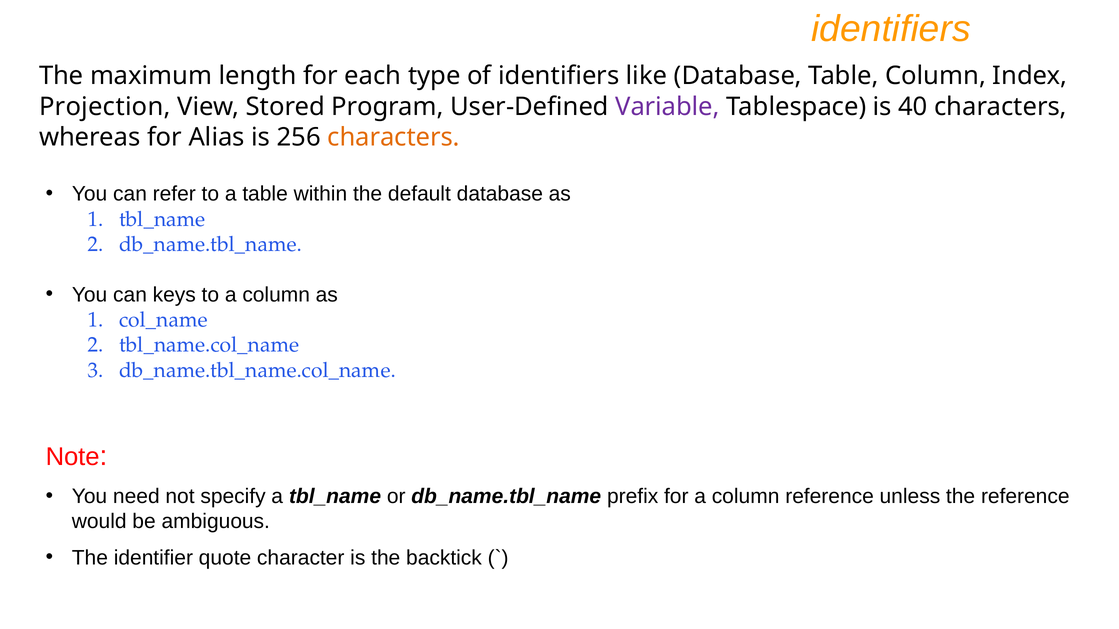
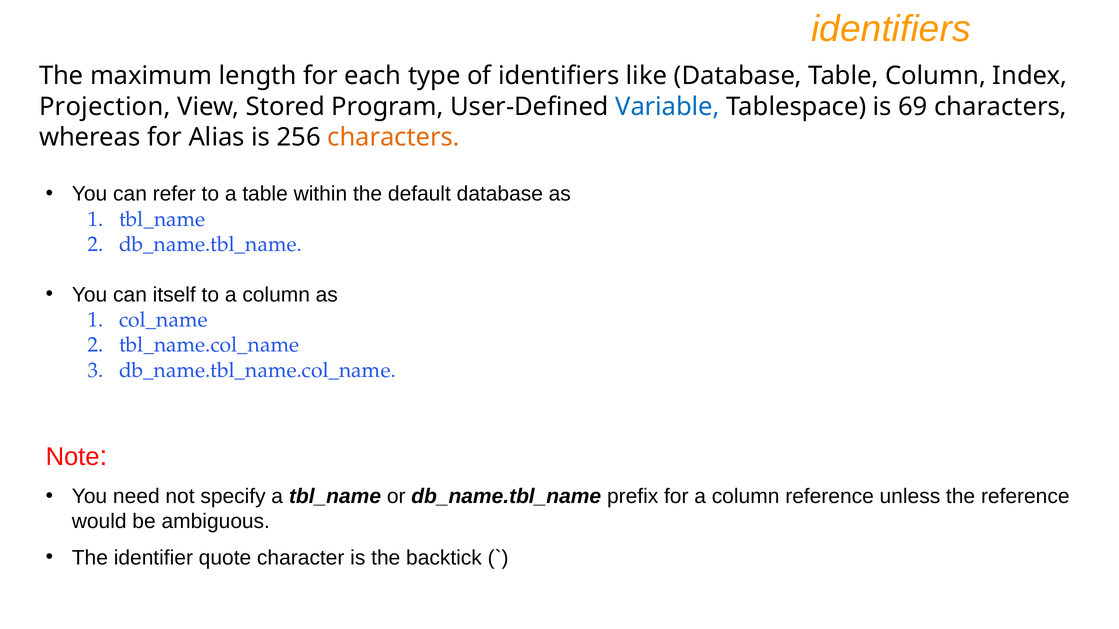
Variable colour: purple -> blue
40: 40 -> 69
keys: keys -> itself
